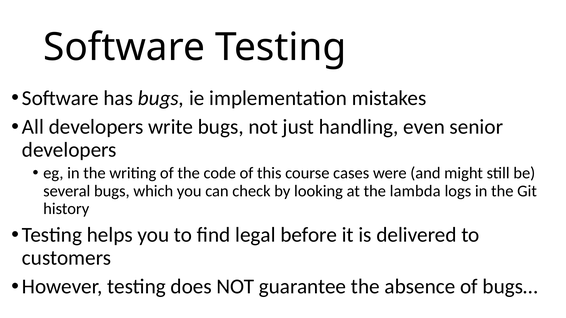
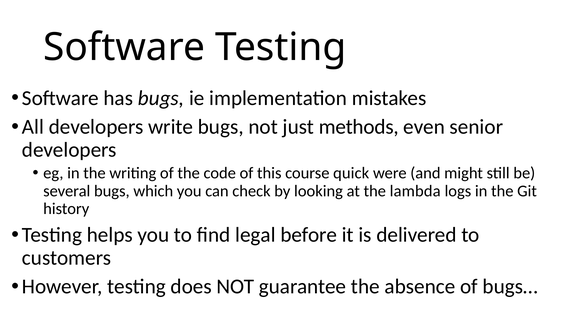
handling: handling -> methods
cases: cases -> quick
